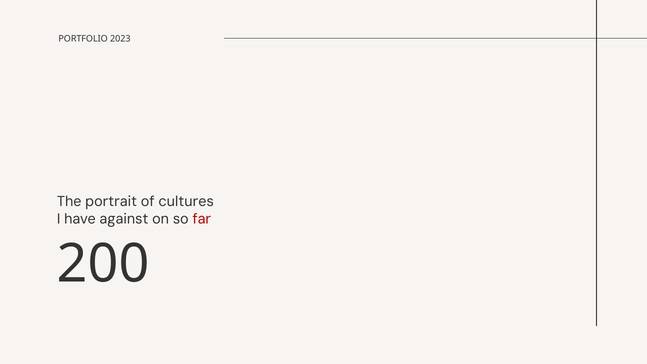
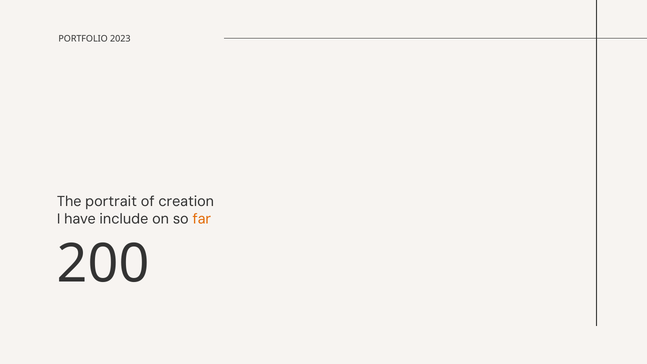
cultures: cultures -> creation
against: against -> include
far colour: red -> orange
